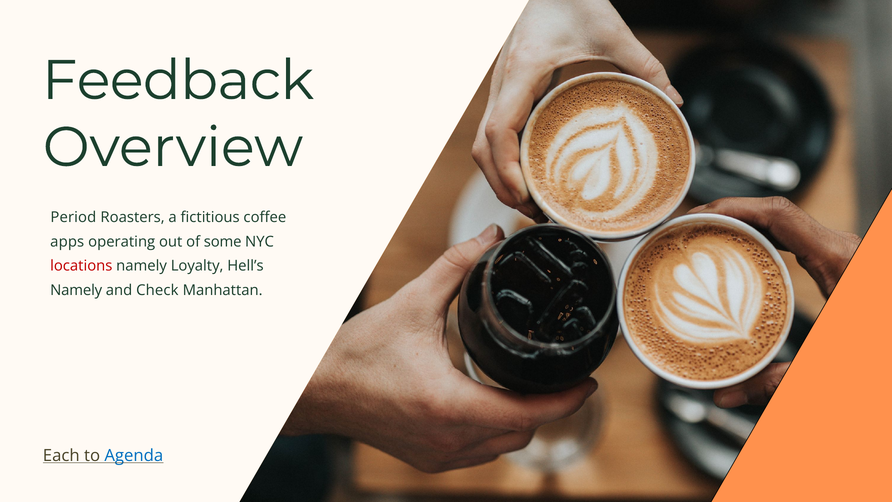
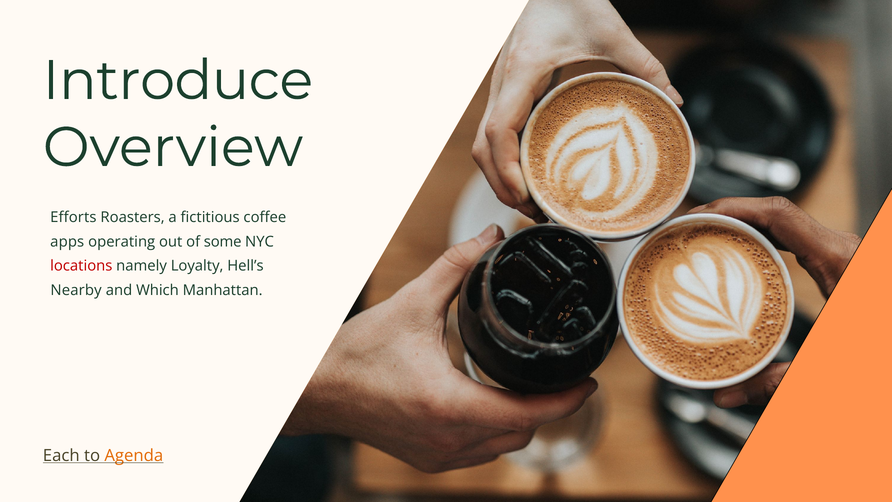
Feedback: Feedback -> Introduce
Period: Period -> Efforts
Namely at (76, 290): Namely -> Nearby
Check: Check -> Which
Agenda colour: blue -> orange
